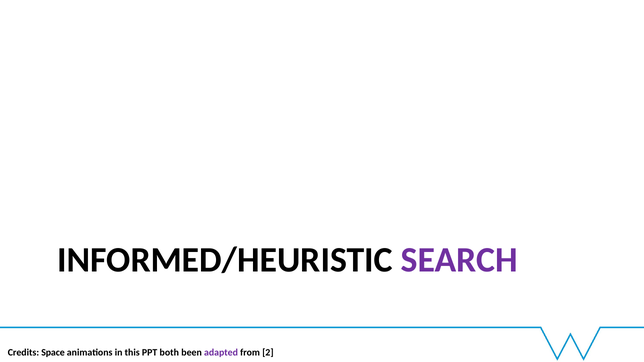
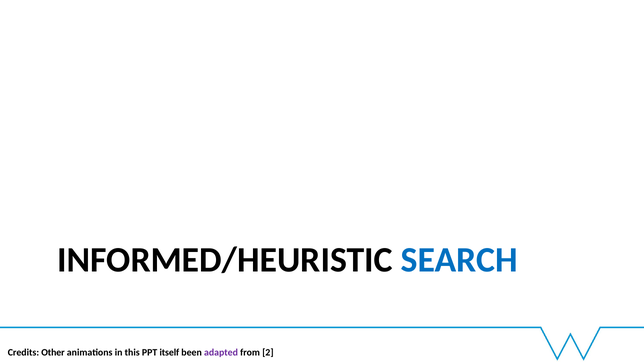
SEARCH colour: purple -> blue
Space: Space -> Other
both: both -> itself
